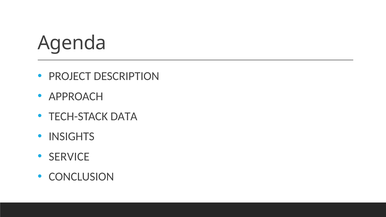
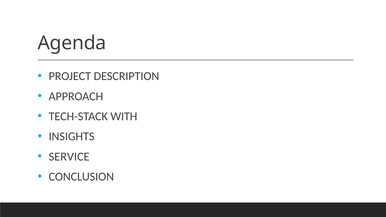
DATA: DATA -> WITH
